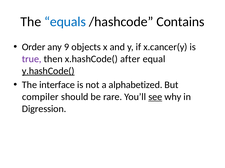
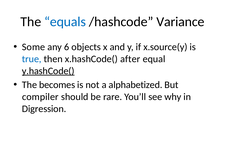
Contains: Contains -> Variance
Order: Order -> Some
9: 9 -> 6
x.cancer(y: x.cancer(y -> x.source(y
true colour: purple -> blue
interface: interface -> becomes
see underline: present -> none
